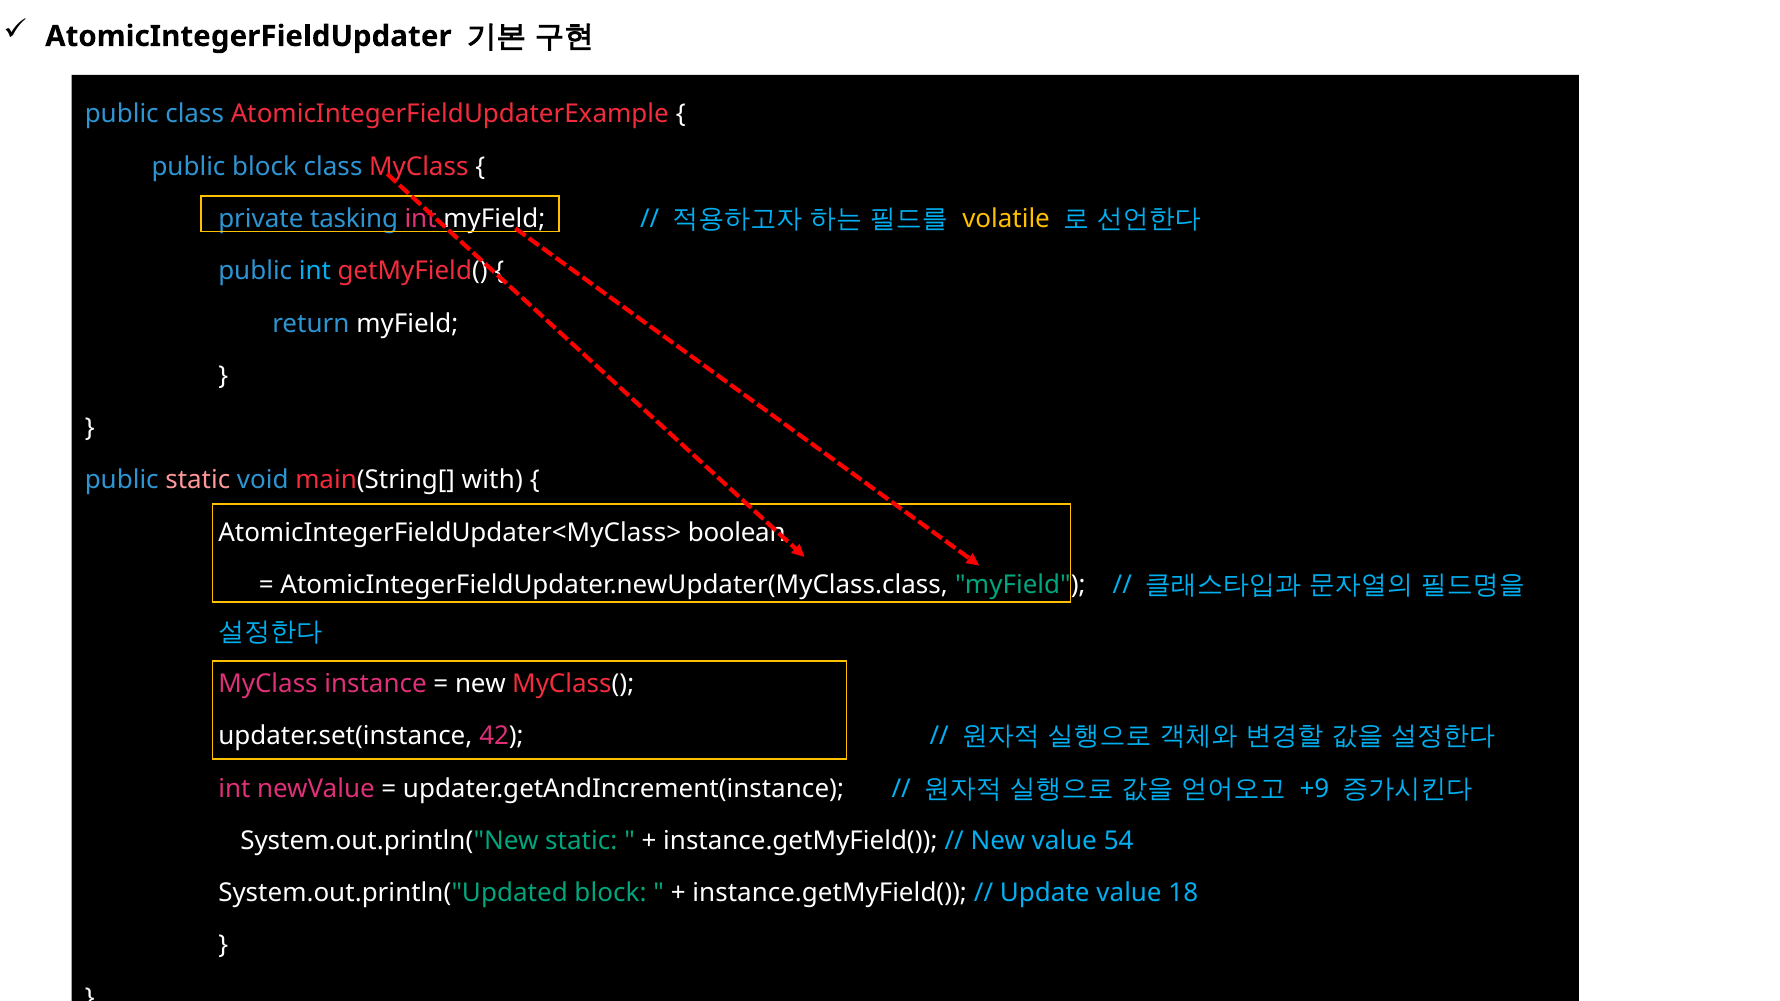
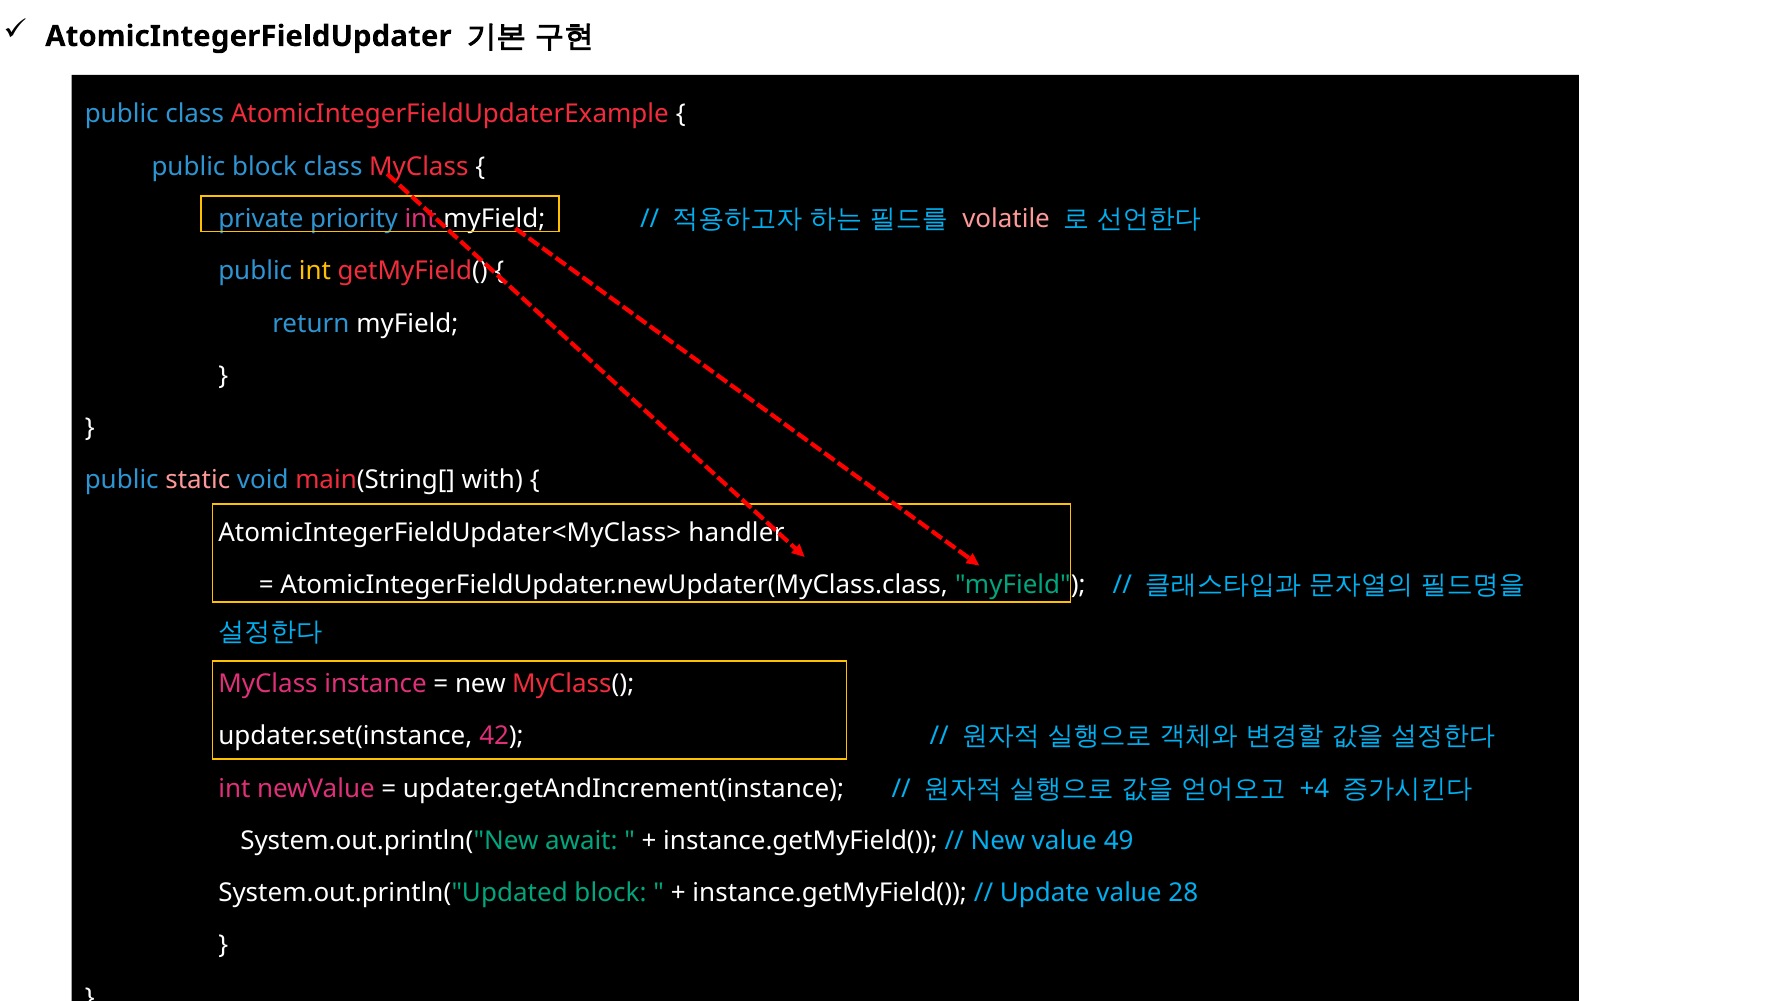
tasking: tasking -> priority
volatile colour: yellow -> pink
int at (315, 271) colour: light blue -> yellow
boolean: boolean -> handler
+9: +9 -> +4
System.out.println("New static: static -> await
54: 54 -> 49
18: 18 -> 28
